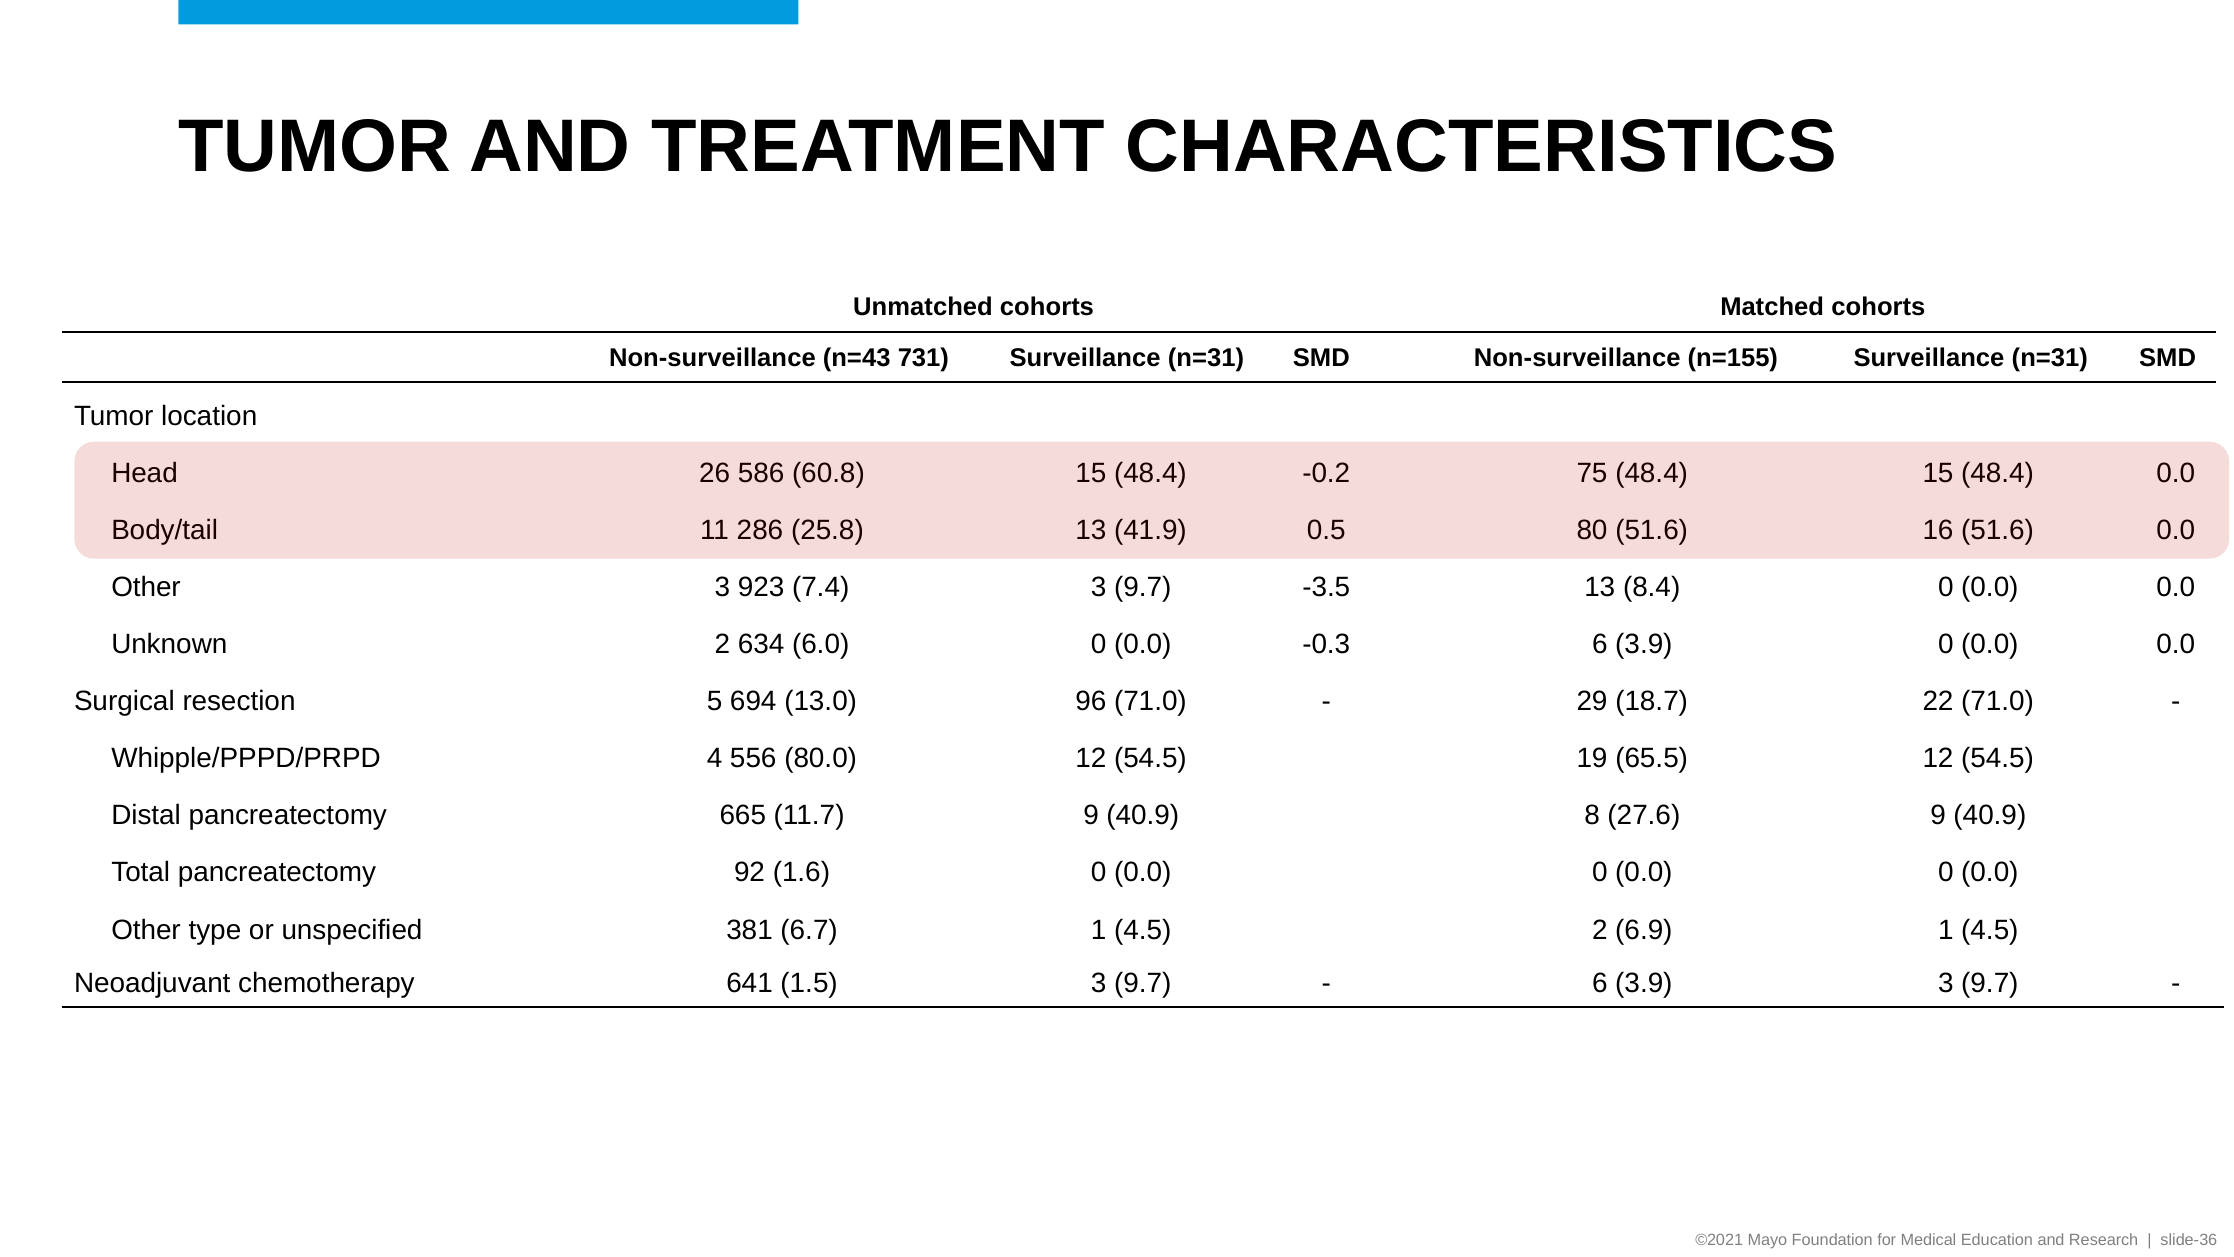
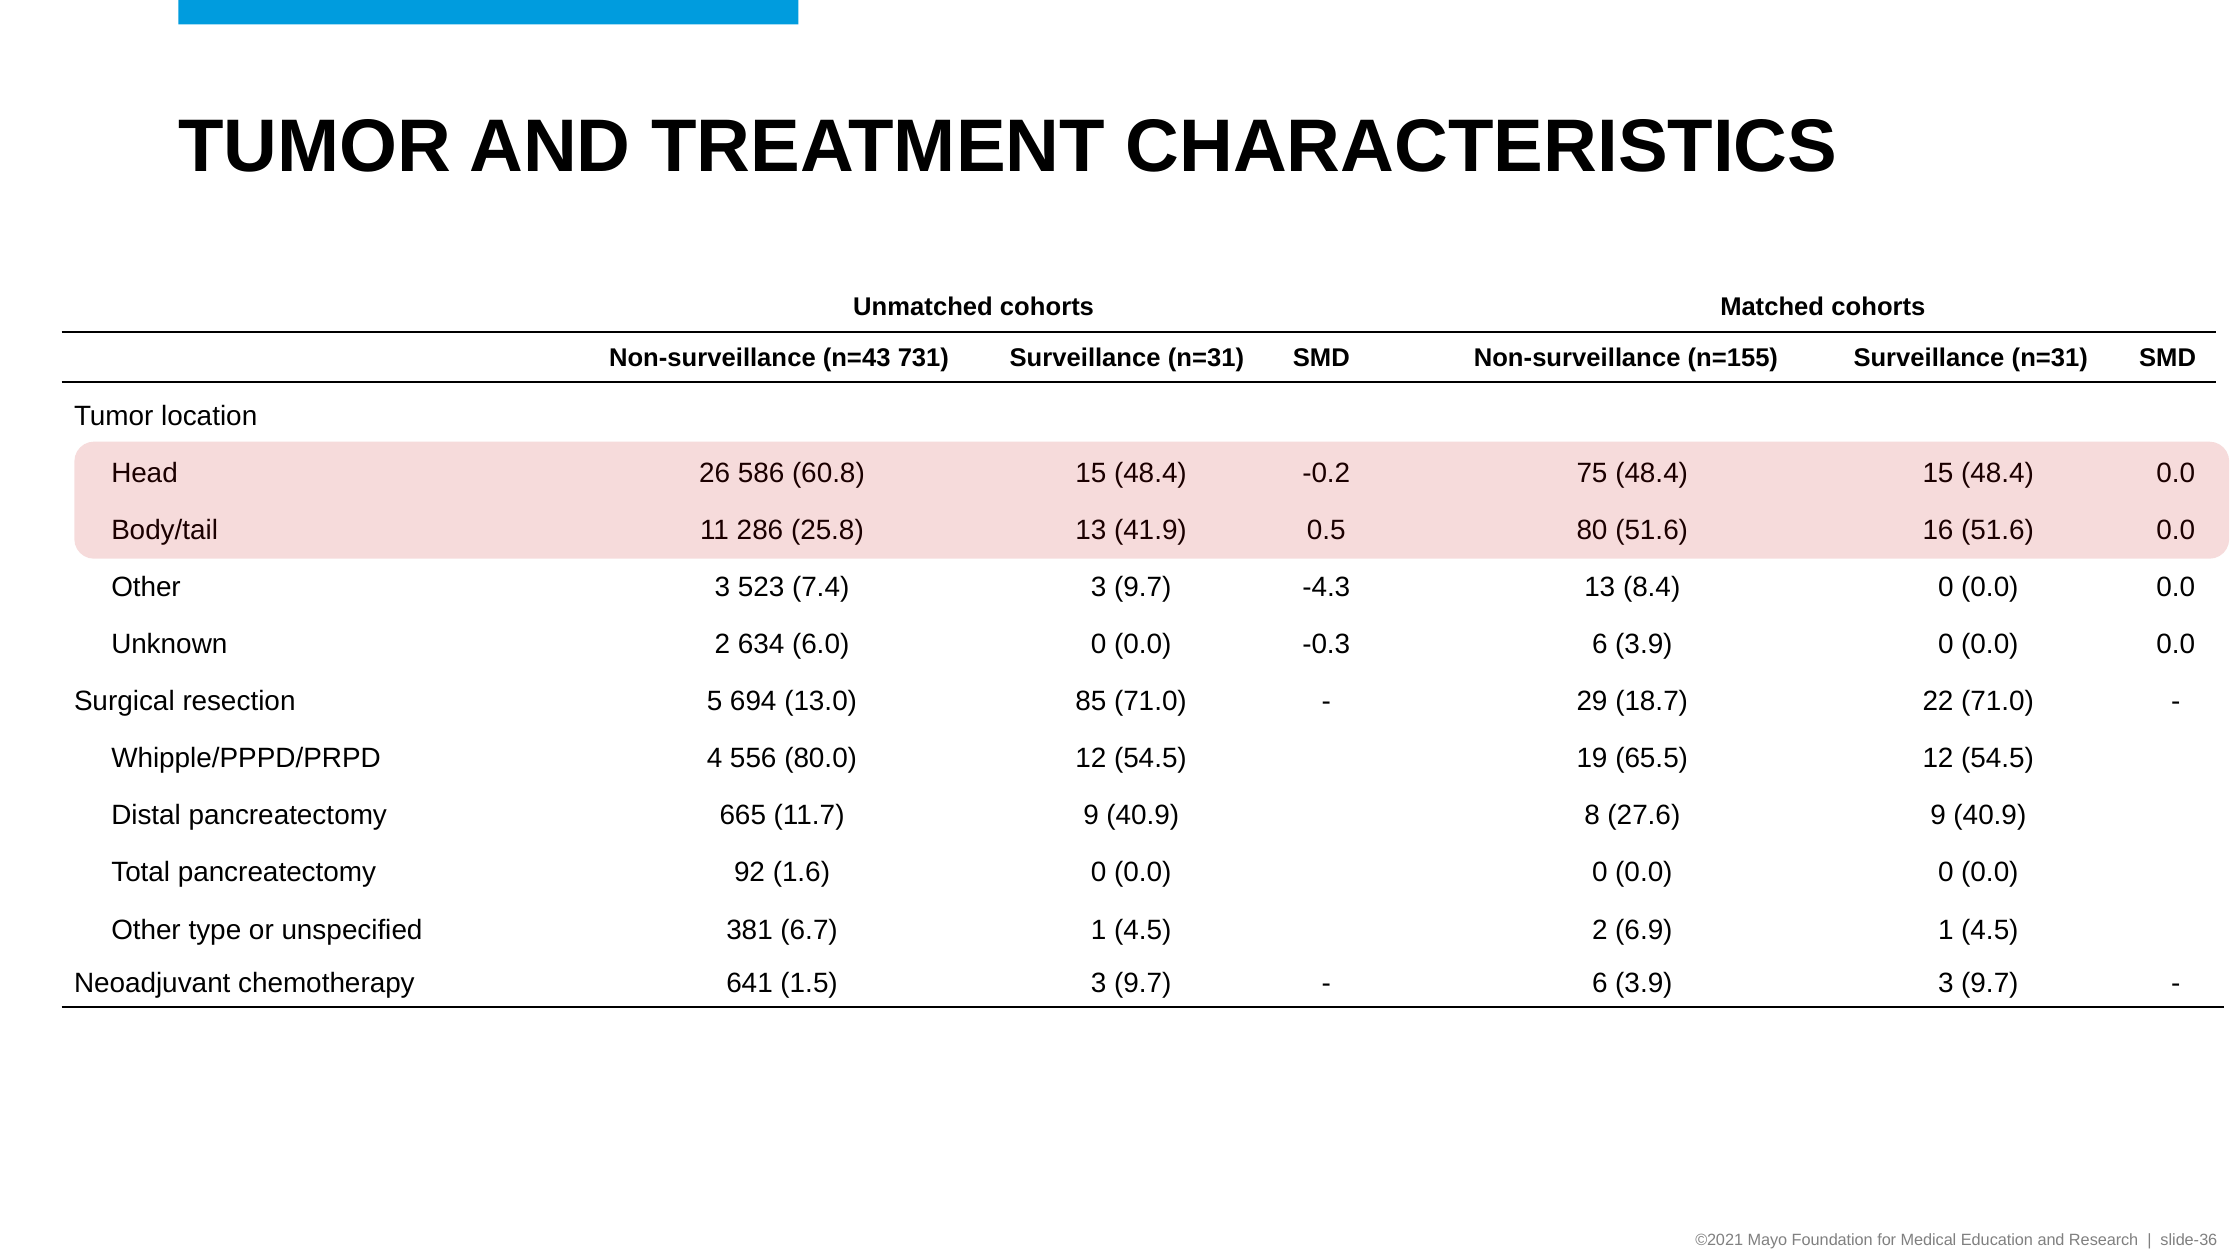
923: 923 -> 523
-3.5: -3.5 -> -4.3
96: 96 -> 85
